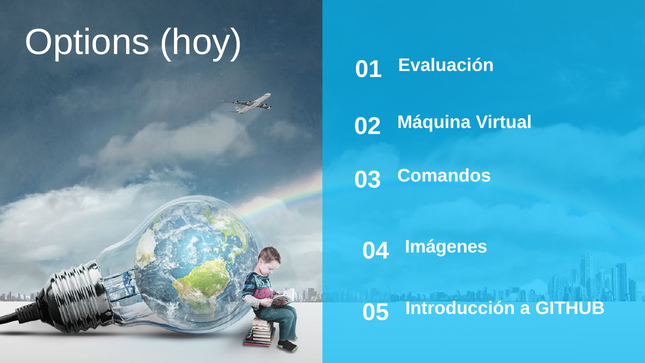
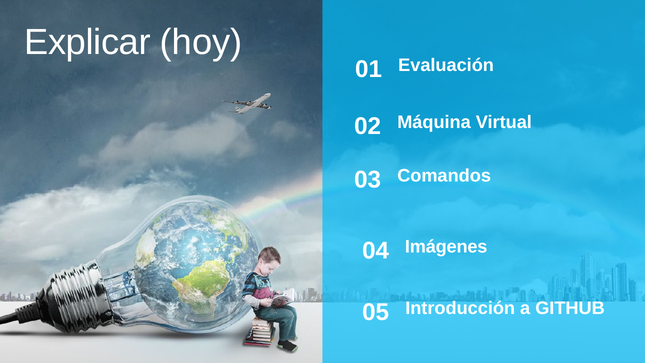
Options: Options -> Explicar
